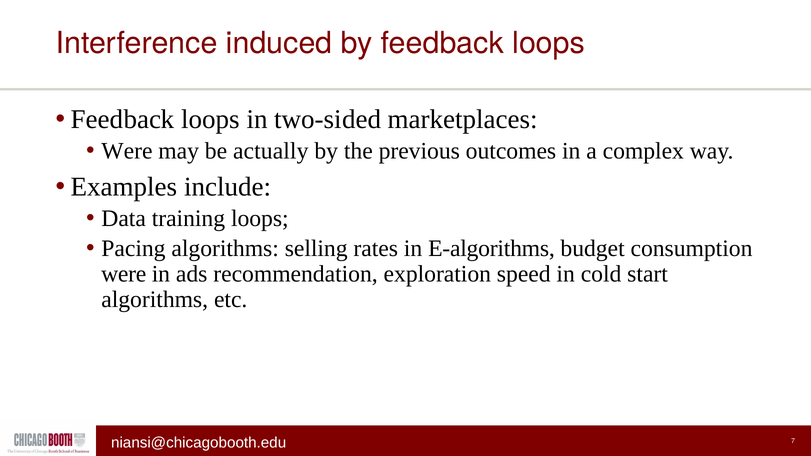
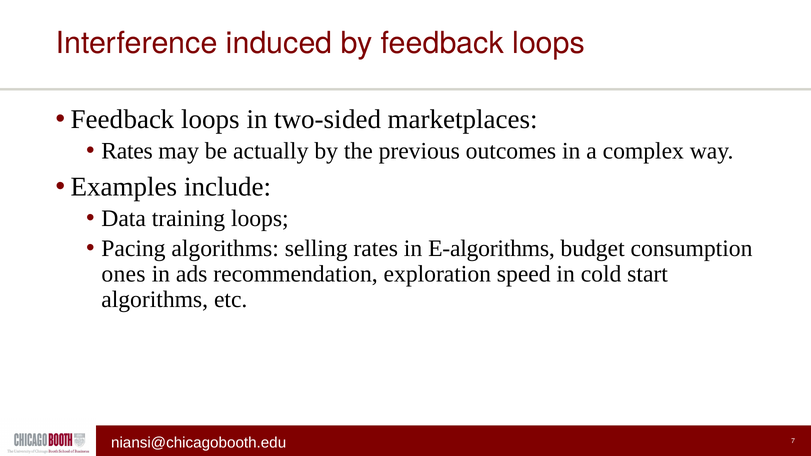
Were at (127, 151): Were -> Rates
were at (124, 274): were -> ones
